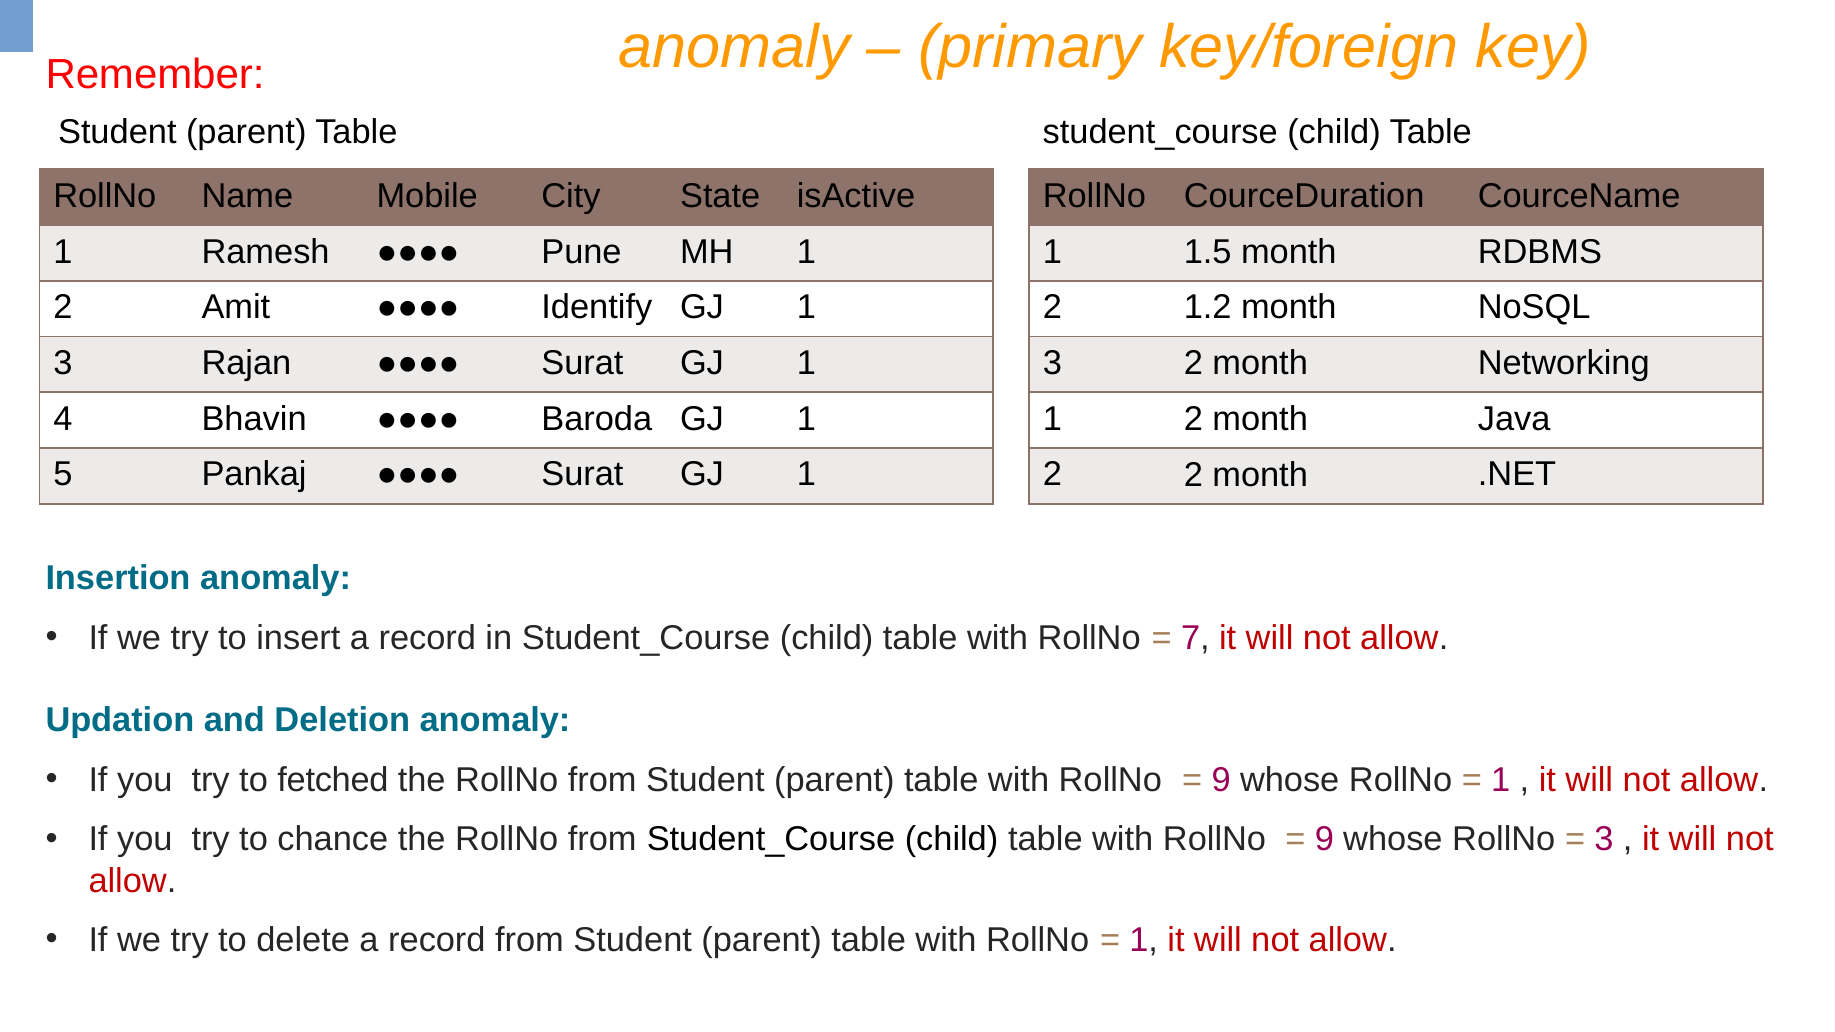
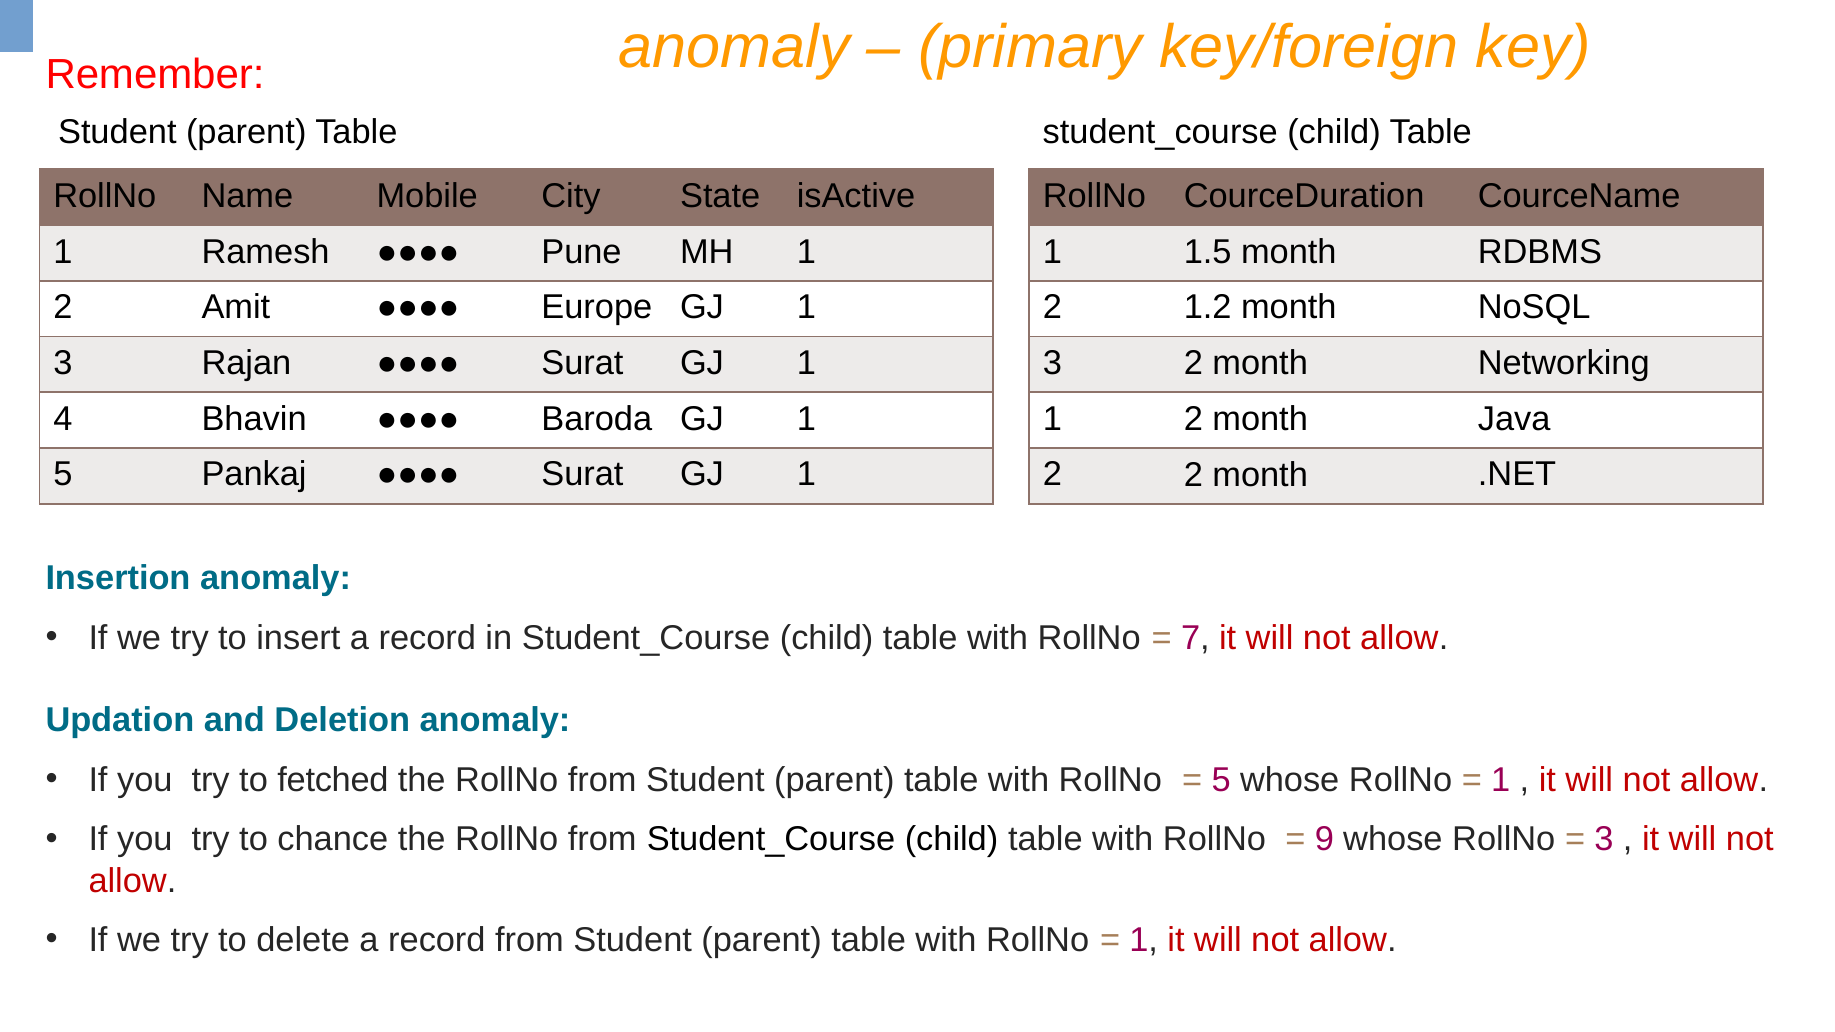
Identify: Identify -> Europe
9 at (1221, 780): 9 -> 5
